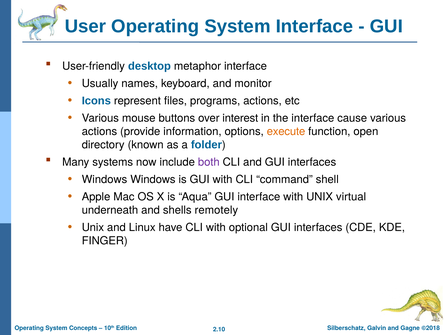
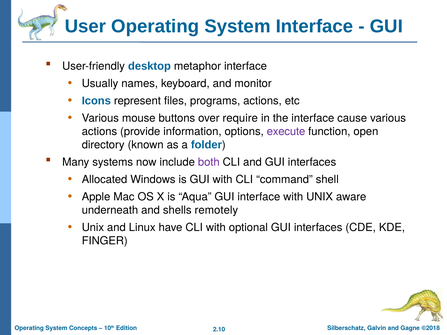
interest: interest -> require
execute colour: orange -> purple
Windows at (104, 180): Windows -> Allocated
virtual: virtual -> aware
